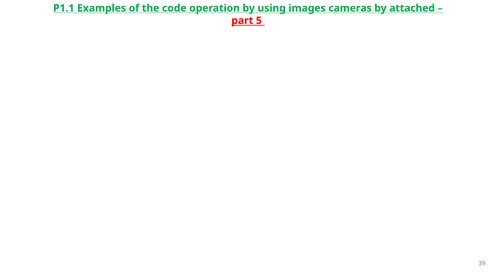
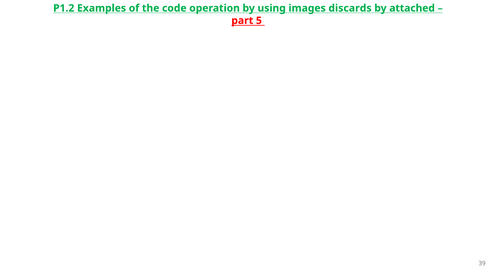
P1.1: P1.1 -> P1.2
cameras: cameras -> discards
